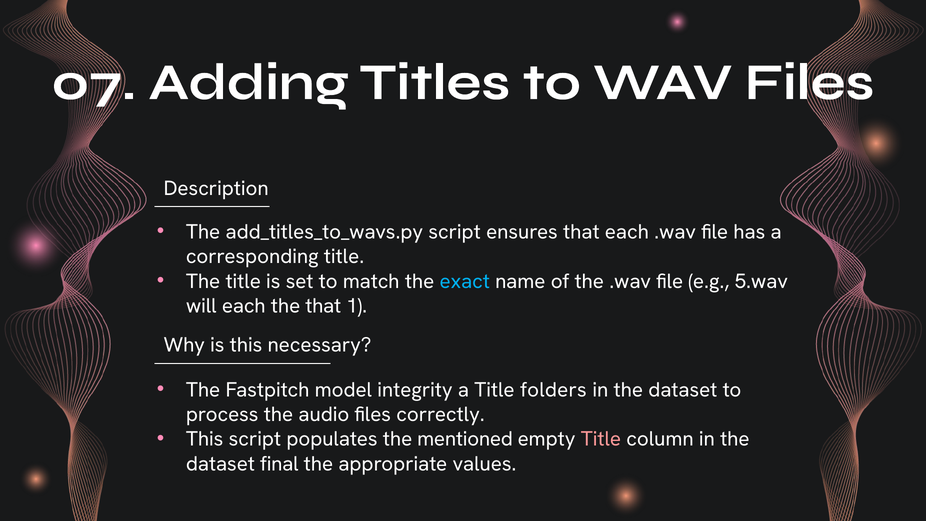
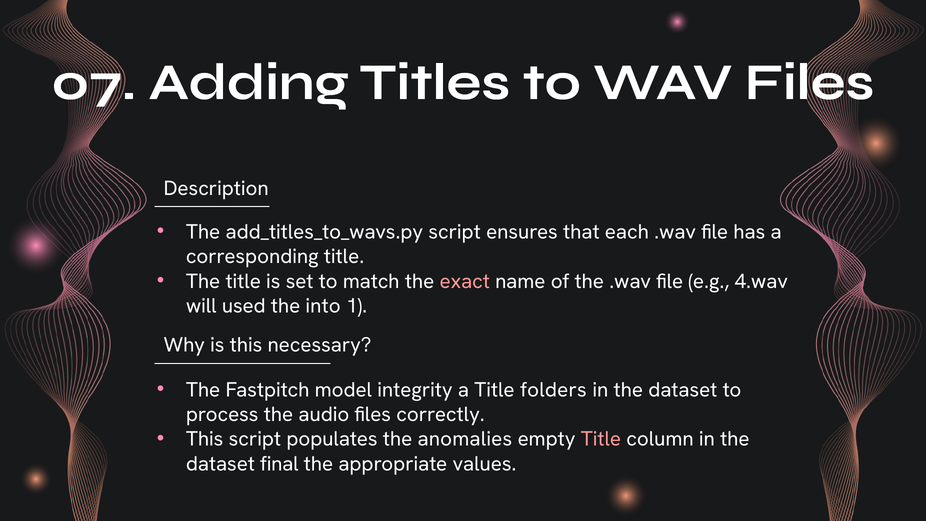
exact colour: light blue -> pink
5.wav: 5.wav -> 4.wav
will each: each -> used
the that: that -> into
mentioned: mentioned -> anomalies
